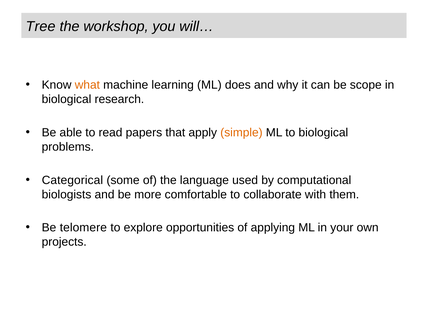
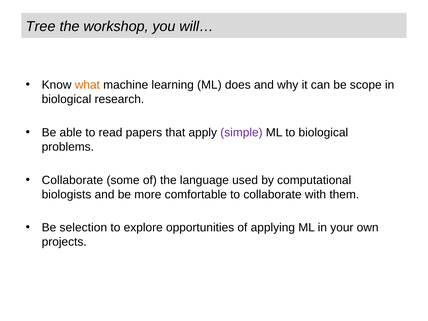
simple colour: orange -> purple
Categorical at (72, 180): Categorical -> Collaborate
telomere: telomere -> selection
